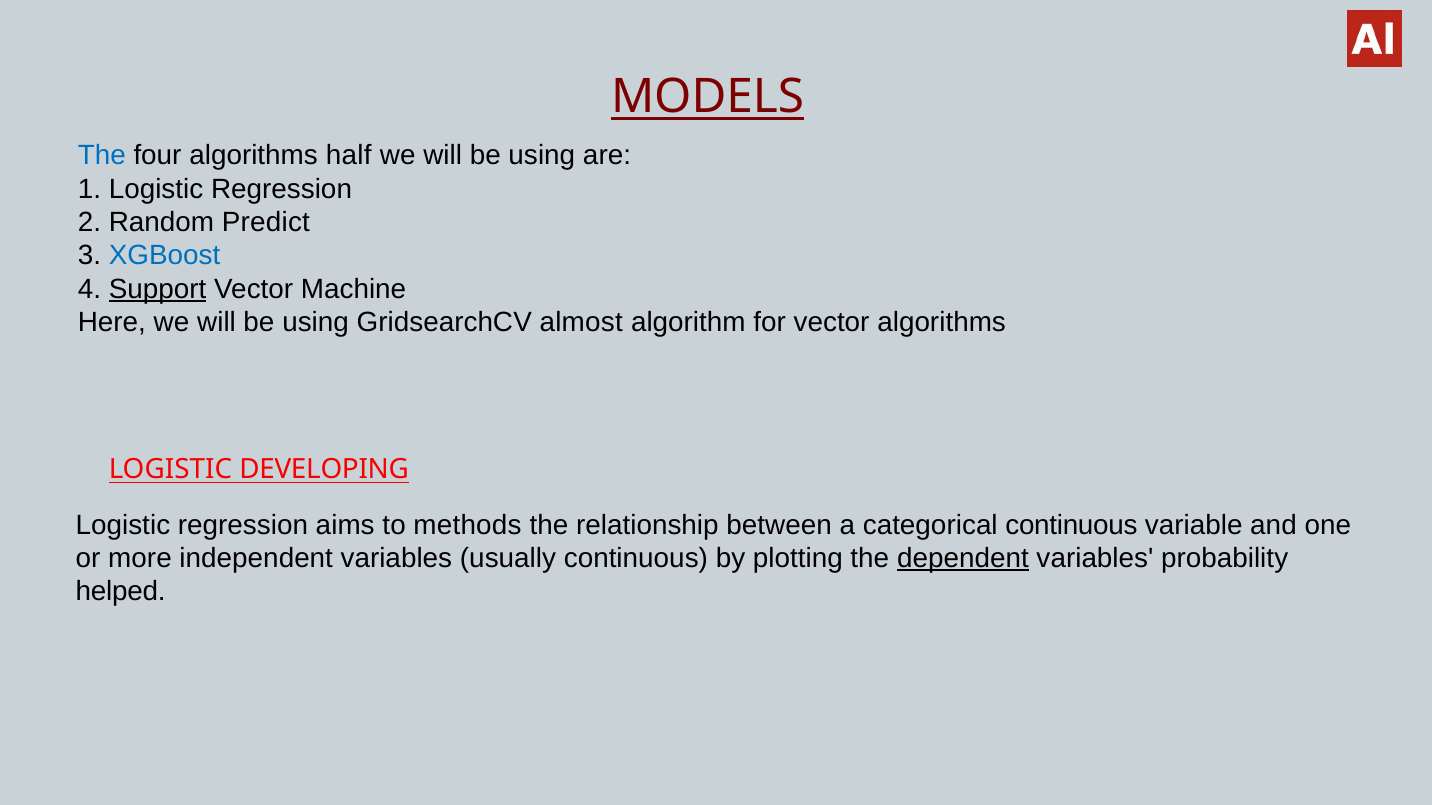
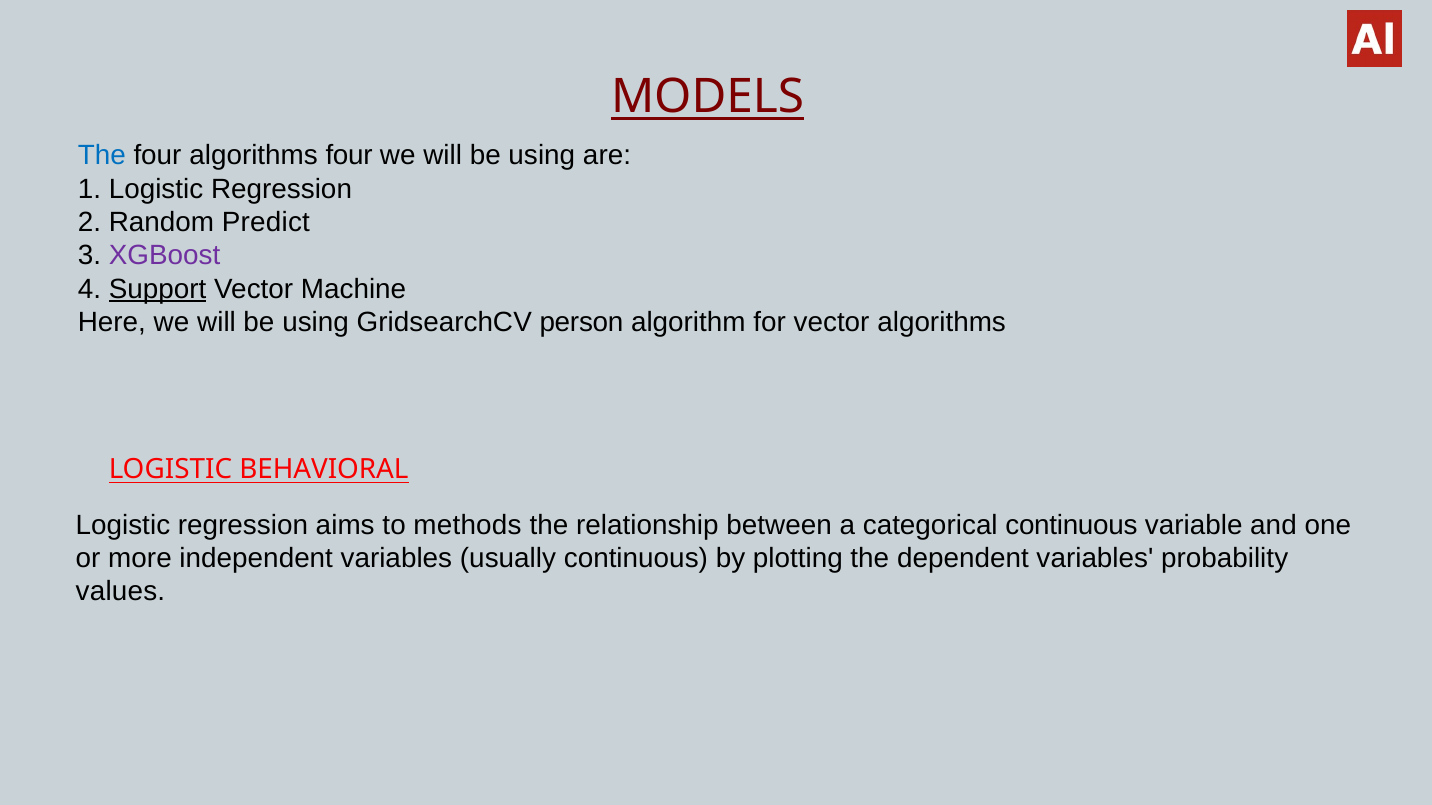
algorithms half: half -> four
XGBoost colour: blue -> purple
almost: almost -> person
DEVELOPING: DEVELOPING -> BEHAVIORAL
dependent underline: present -> none
helped: helped -> values
